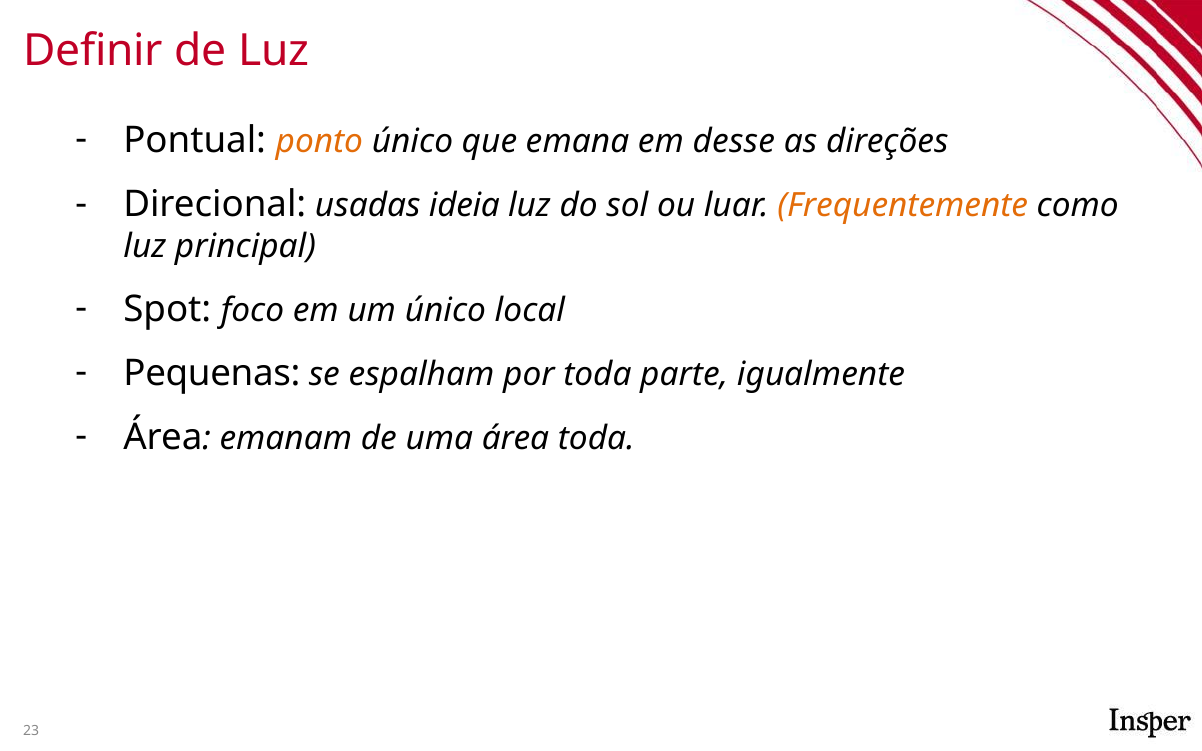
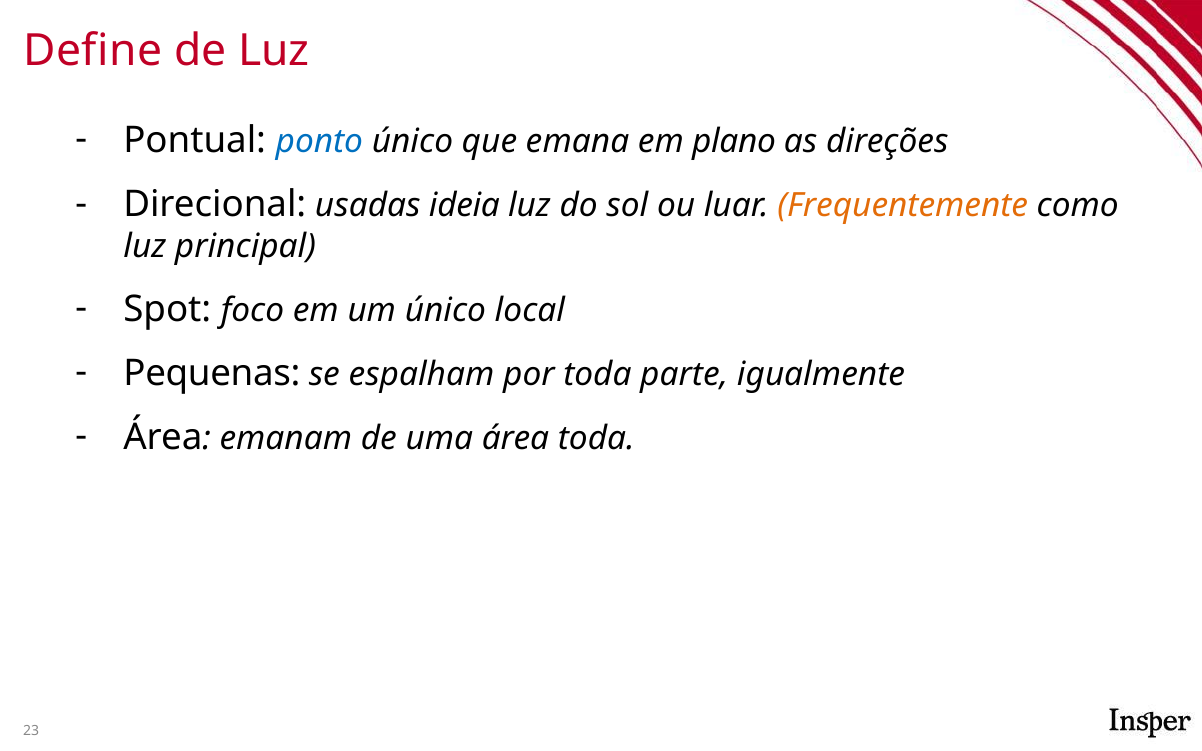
Definir: Definir -> Define
ponto colour: orange -> blue
desse: desse -> plano
